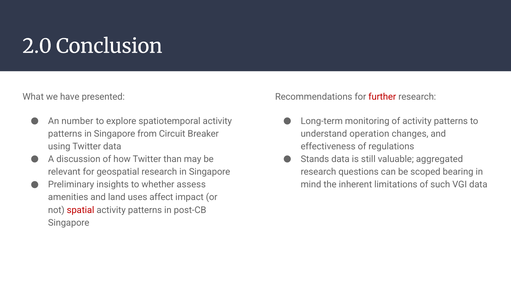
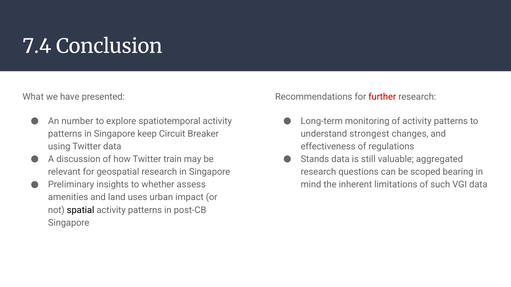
2.0: 2.0 -> 7.4
from: from -> keep
operation: operation -> strongest
than: than -> train
affect: affect -> urban
spatial colour: red -> black
